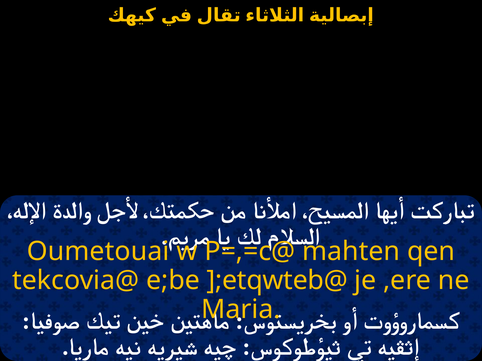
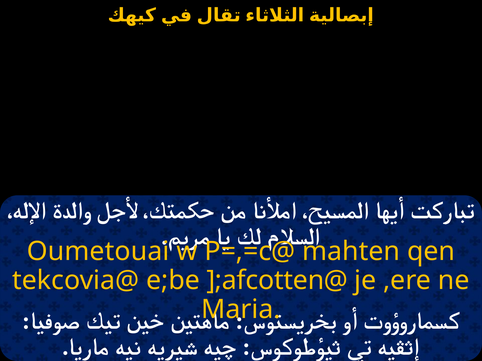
];etqwteb@: ];etqwteb@ -> ];afcotten@
